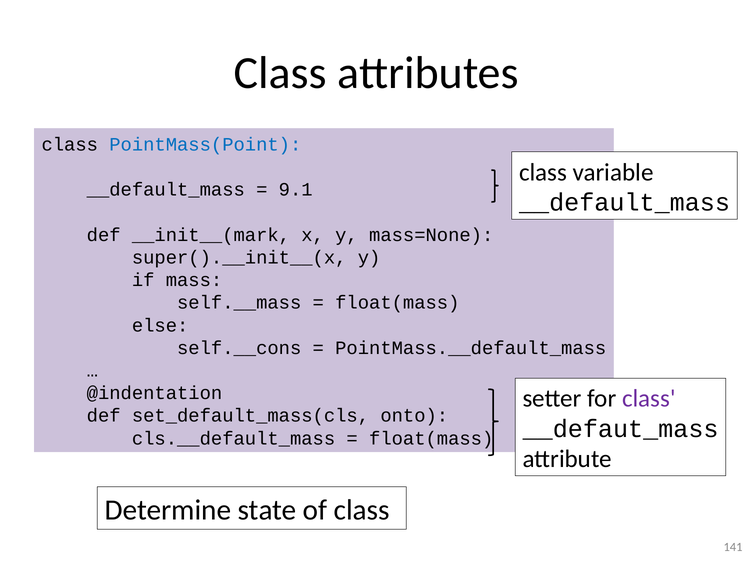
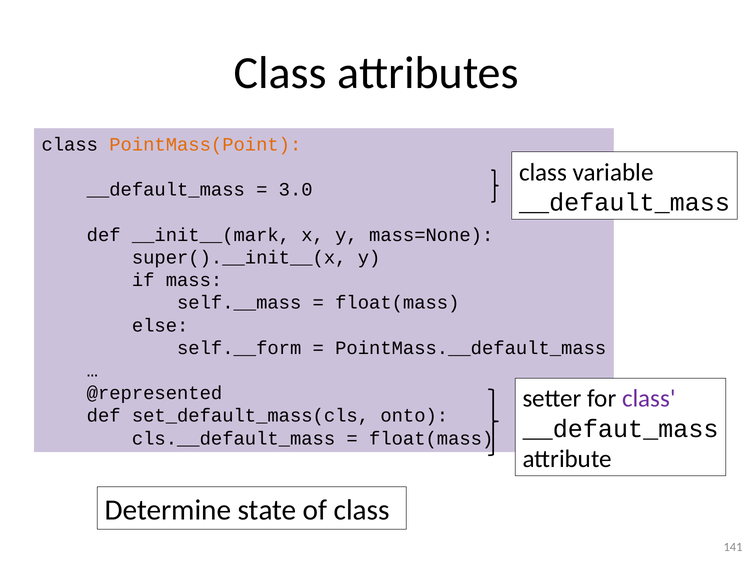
PointMass(Point colour: blue -> orange
9.1: 9.1 -> 3.0
self.__cons: self.__cons -> self.__form
@indentation: @indentation -> @represented
